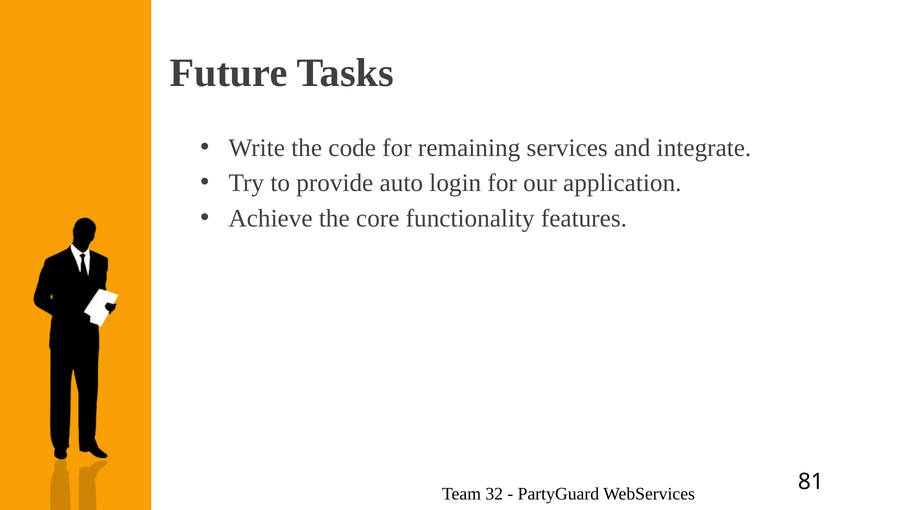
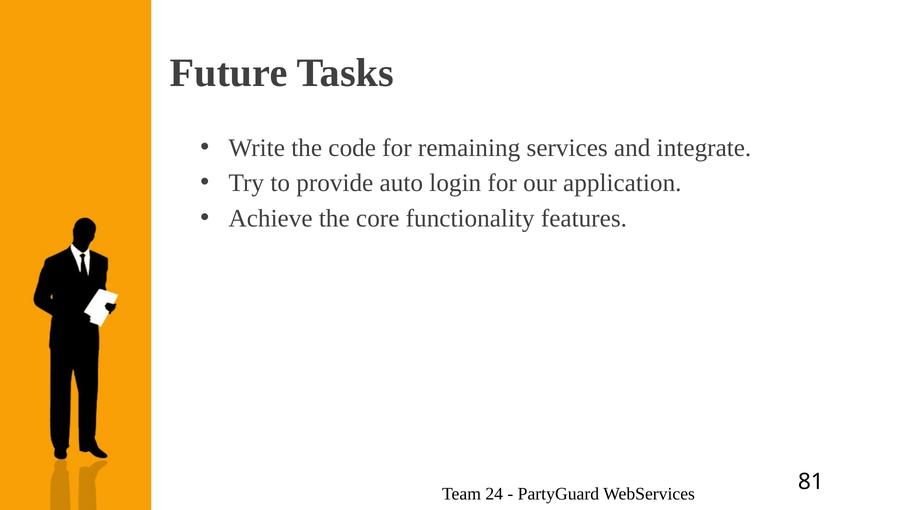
32: 32 -> 24
